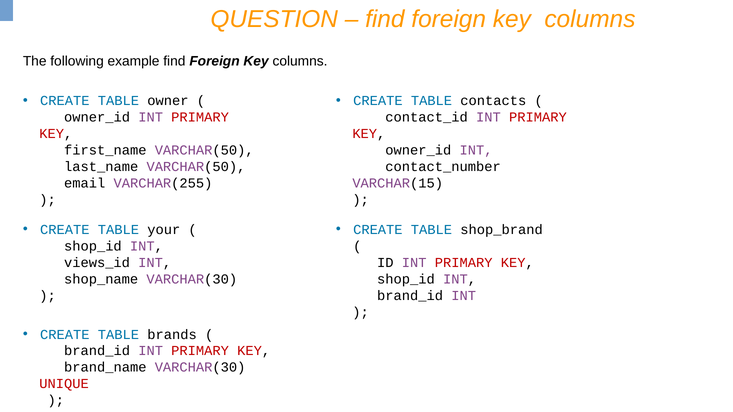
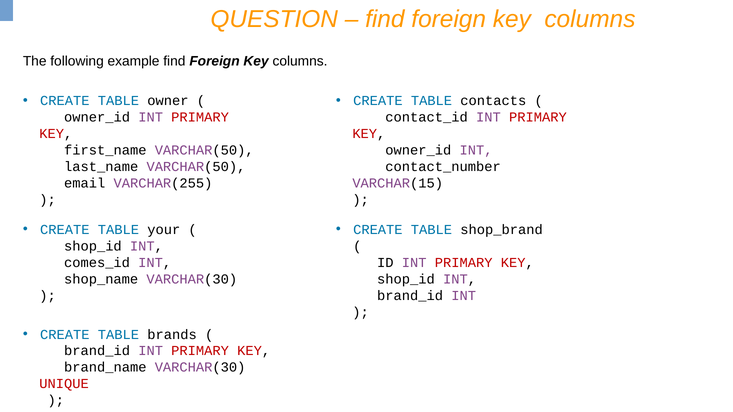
views_id: views_id -> comes_id
